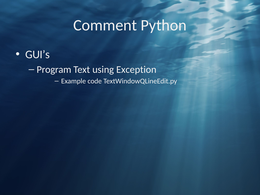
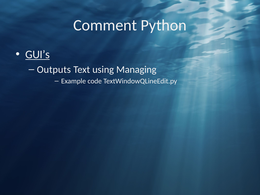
GUI’s underline: none -> present
Program: Program -> Outputs
Exception: Exception -> Managing
